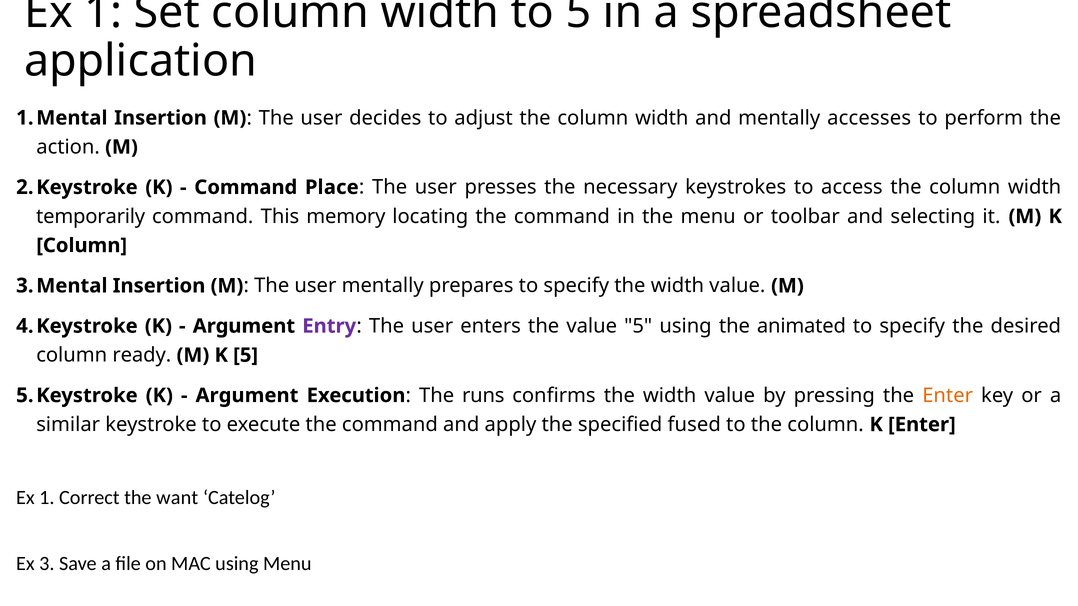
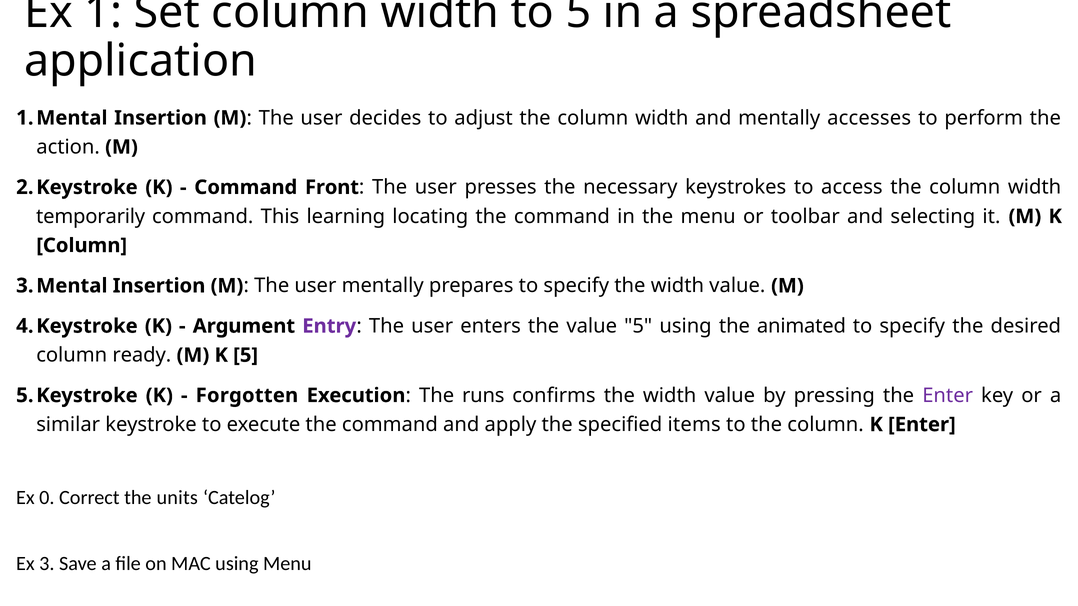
Place: Place -> Front
memory: memory -> learning
Argument at (247, 396): Argument -> Forgotten
Enter at (948, 396) colour: orange -> purple
fused: fused -> items
1 at (47, 498): 1 -> 0
want: want -> units
